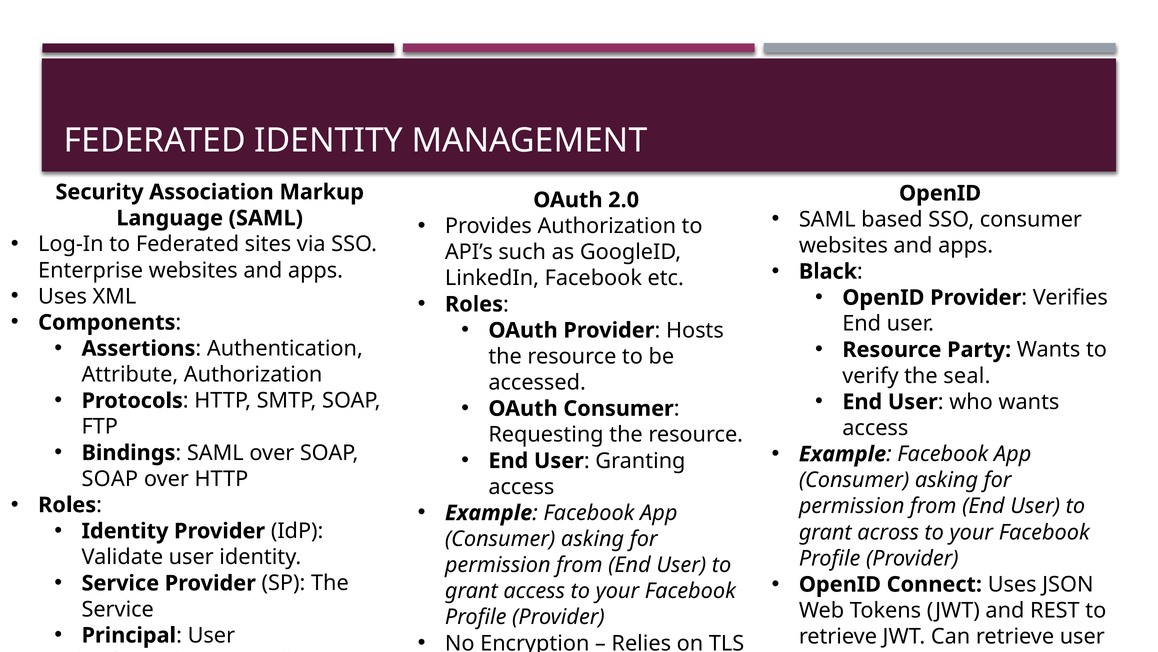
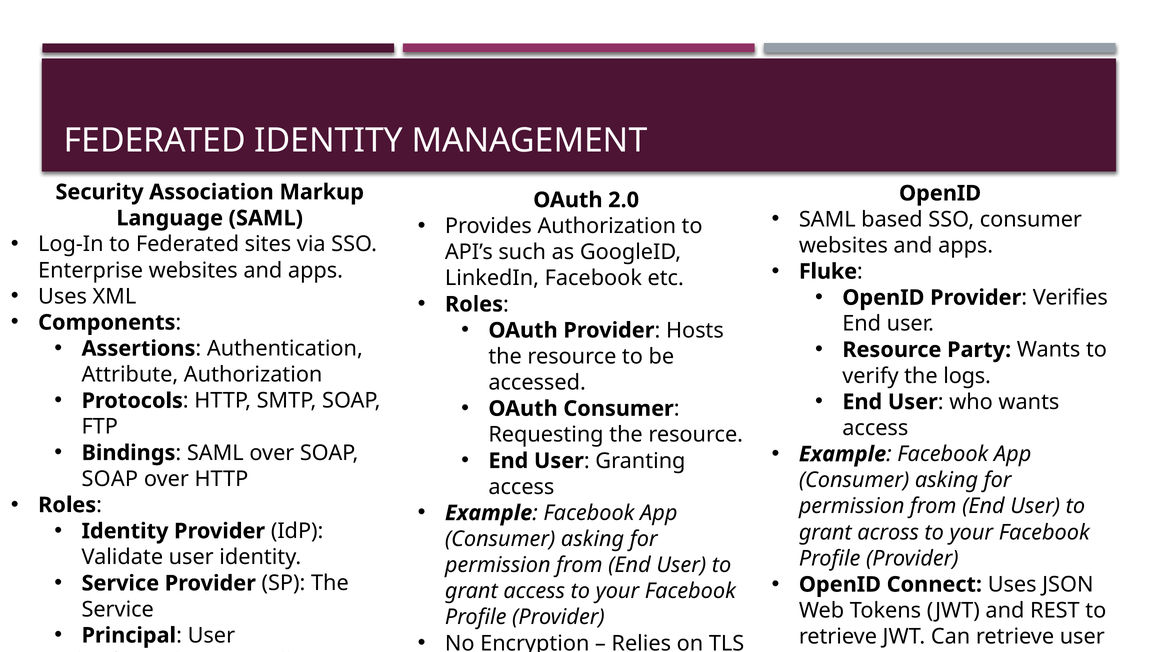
Black: Black -> Fluke
seal: seal -> logs
